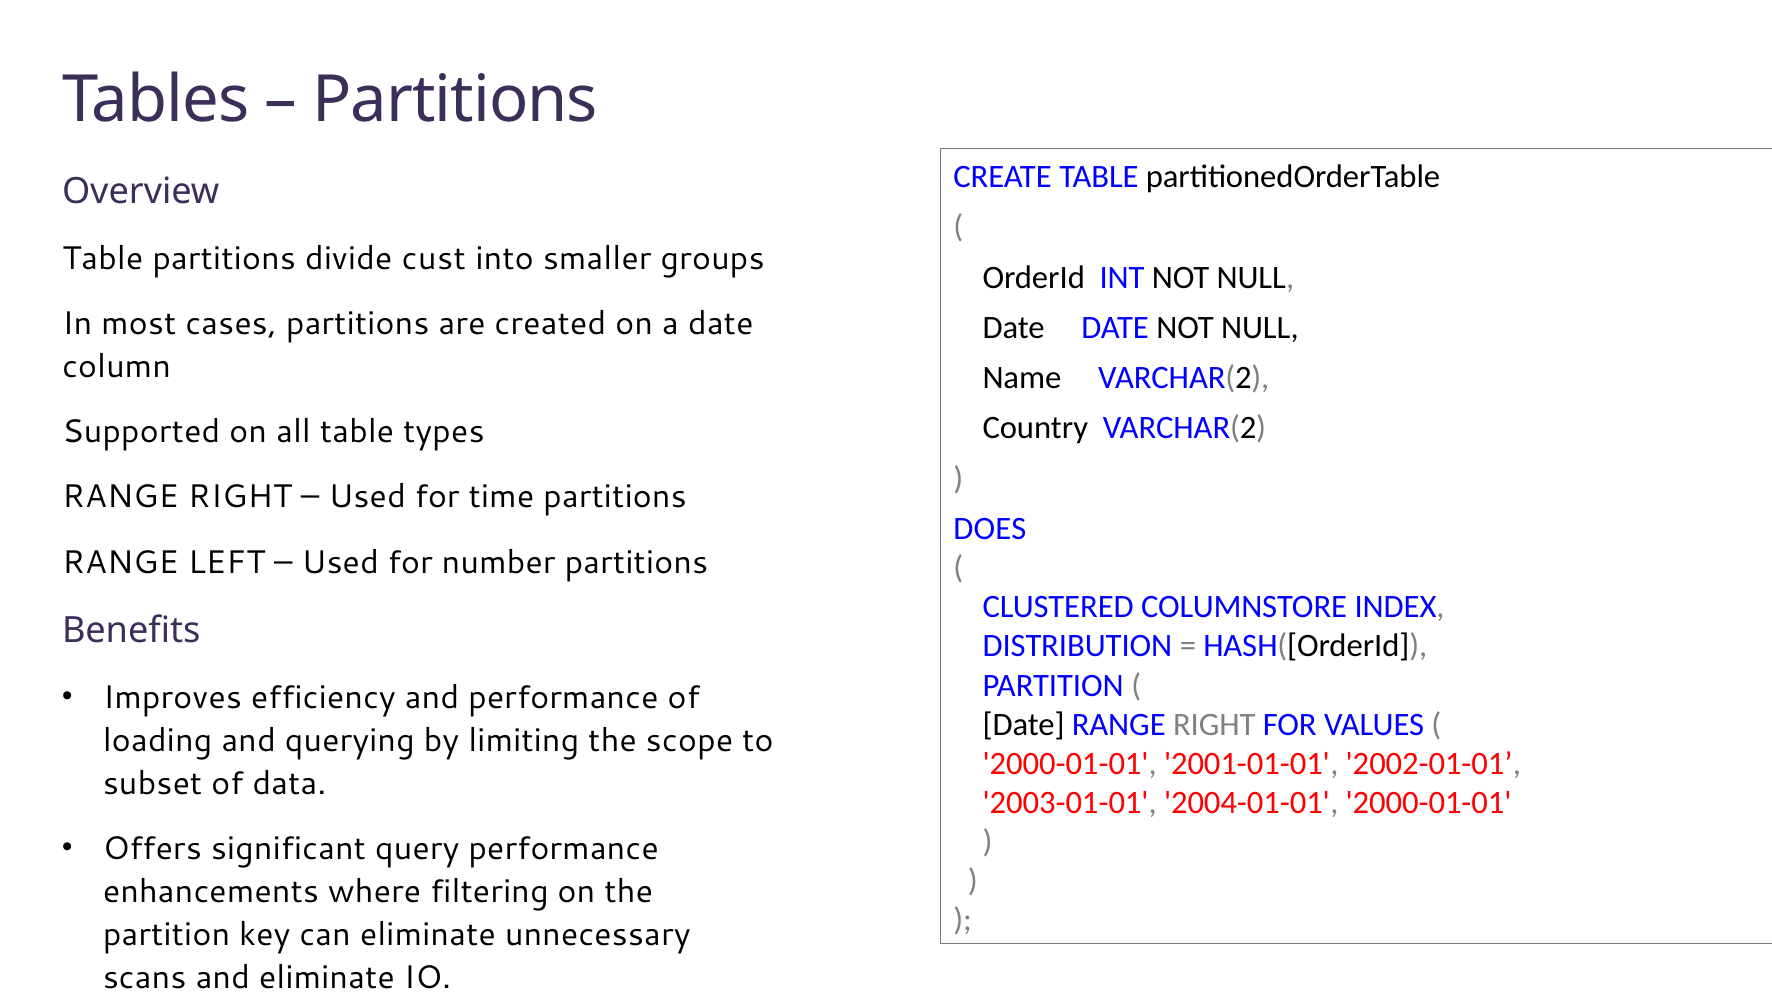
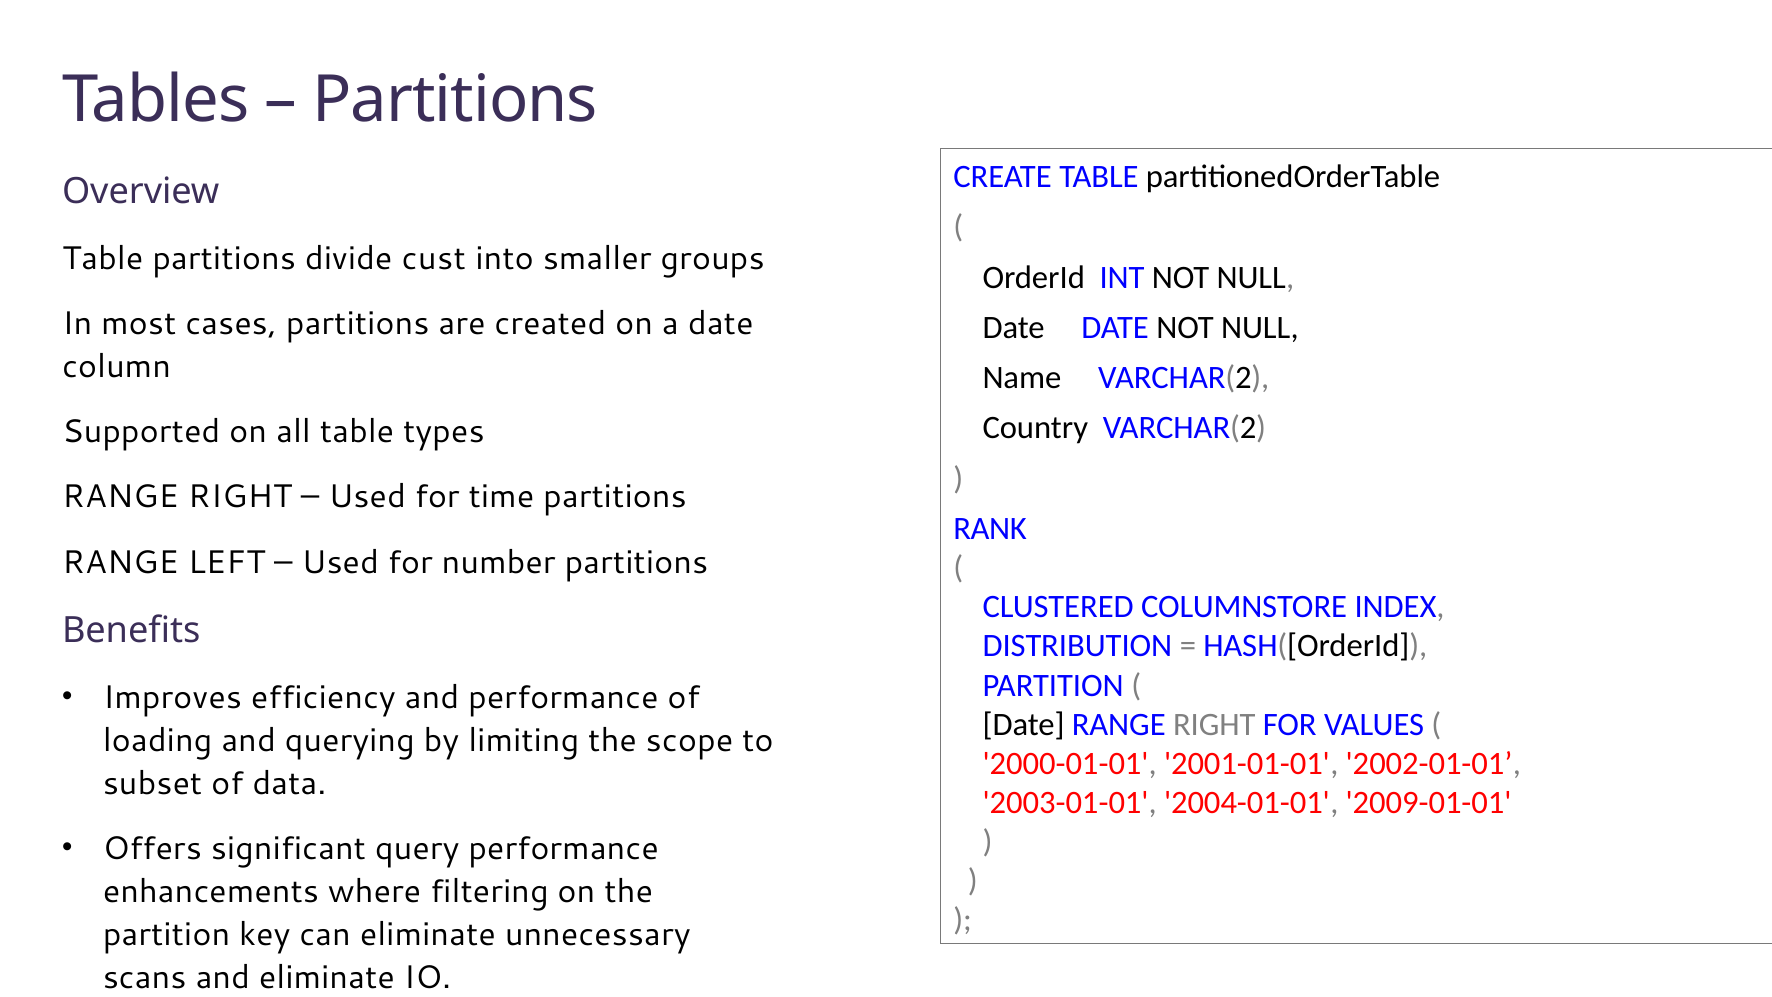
DOES: DOES -> RANK
2004-01-01 2000-01-01: 2000-01-01 -> 2009-01-01
